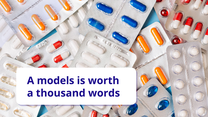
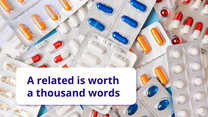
models: models -> related
